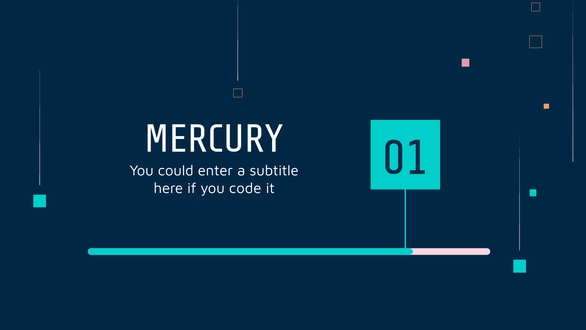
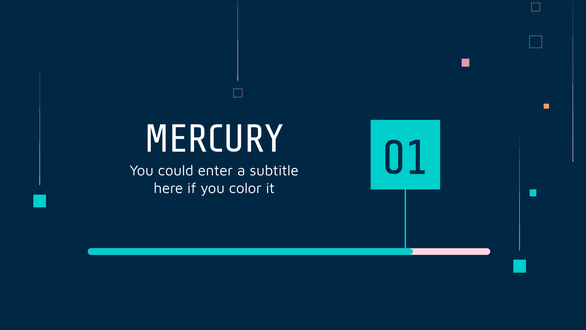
code: code -> color
